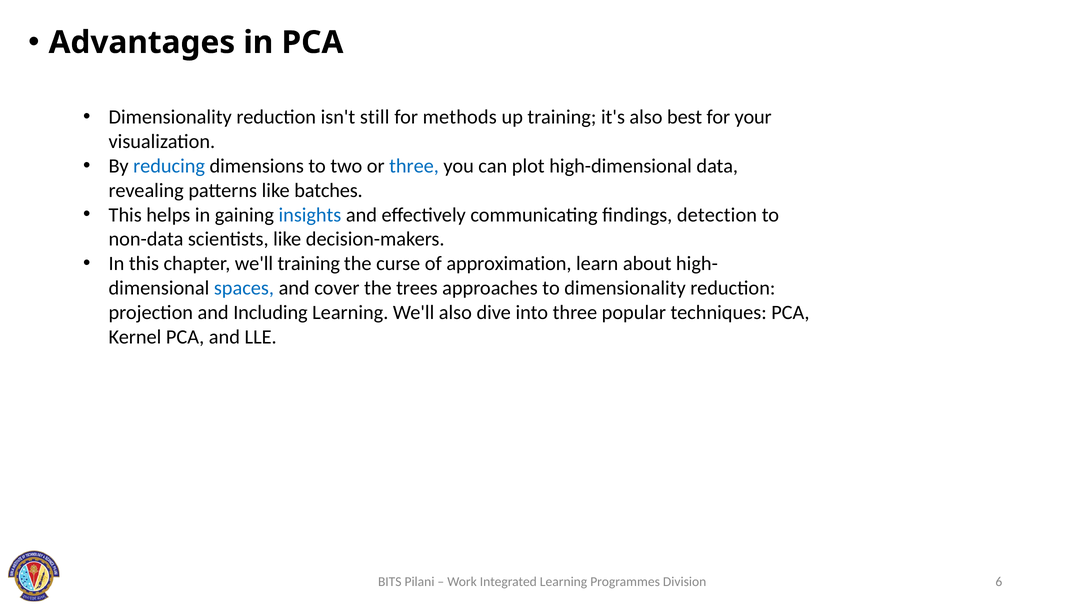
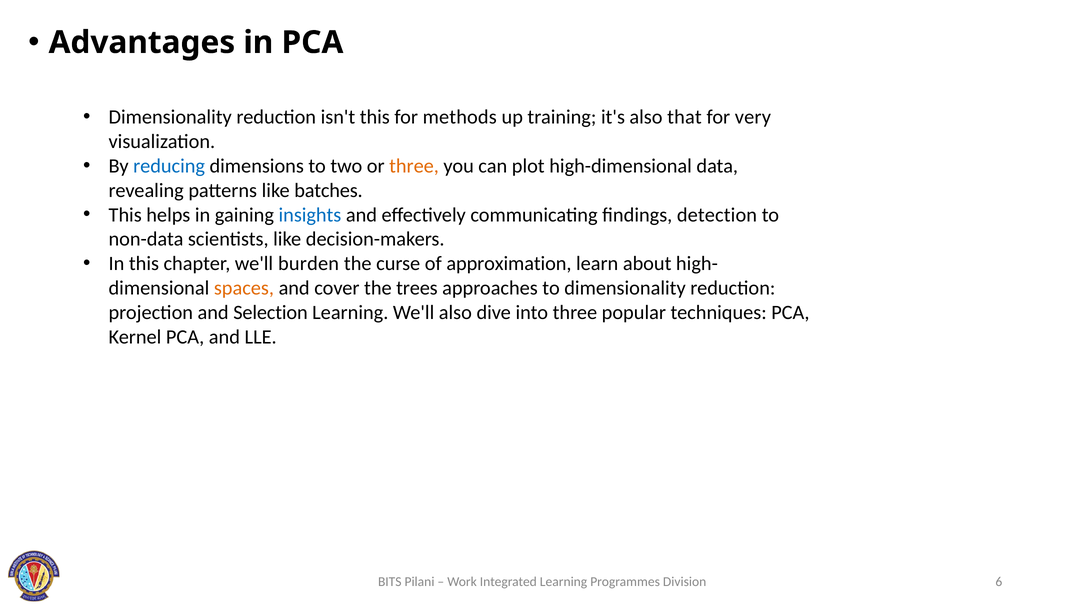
isn't still: still -> this
best: best -> that
your: your -> very
three at (414, 166) colour: blue -> orange
we'll training: training -> burden
spaces colour: blue -> orange
Including: Including -> Selection
